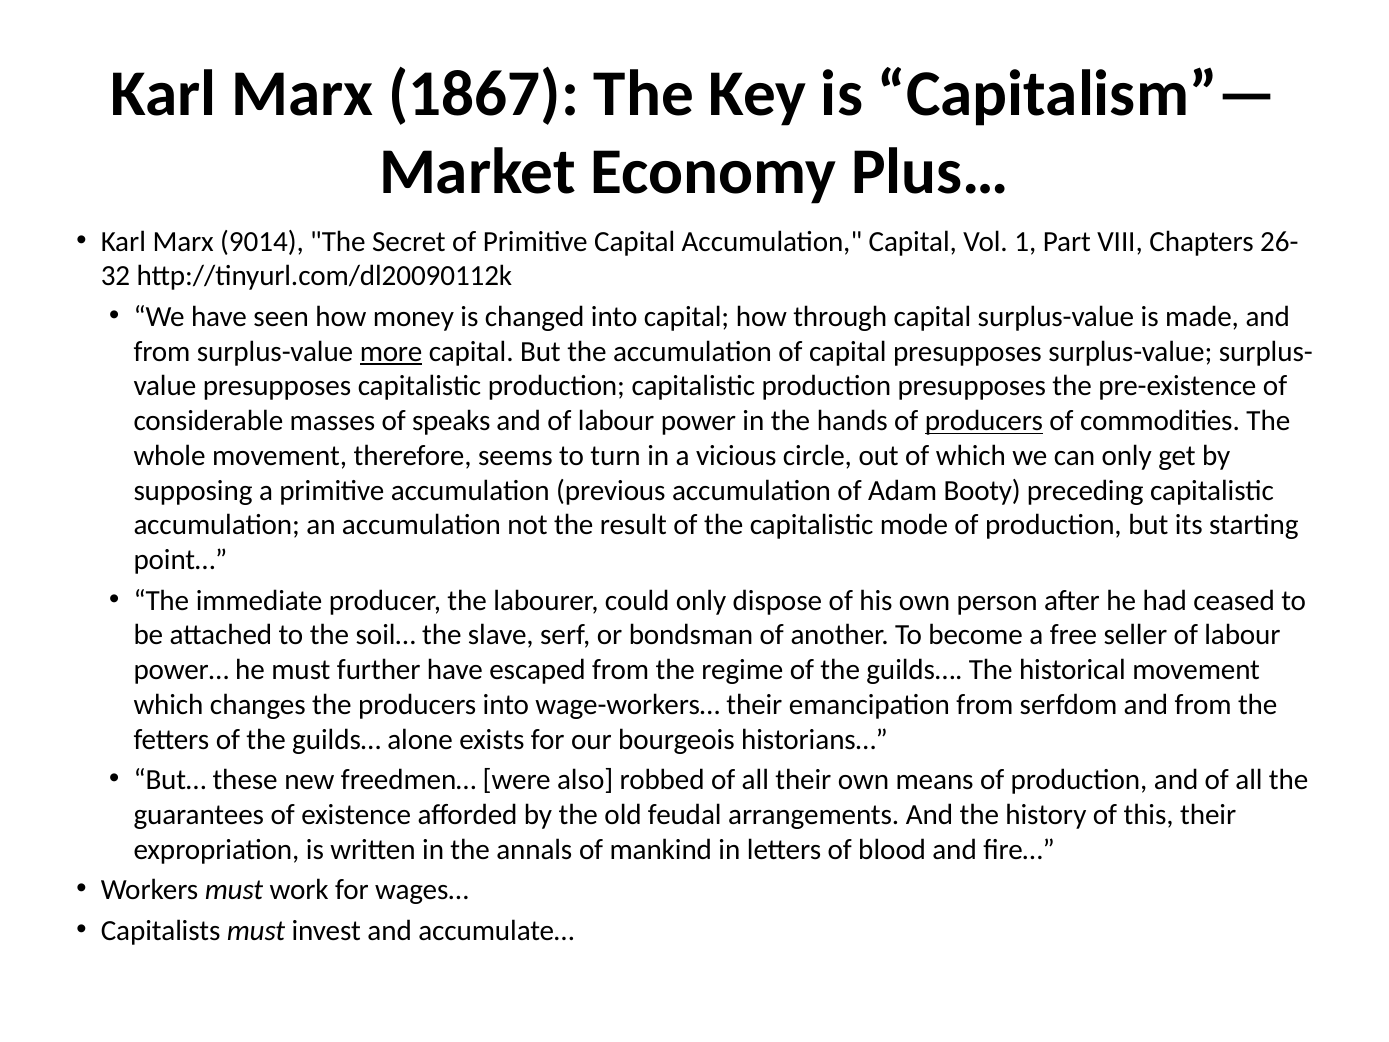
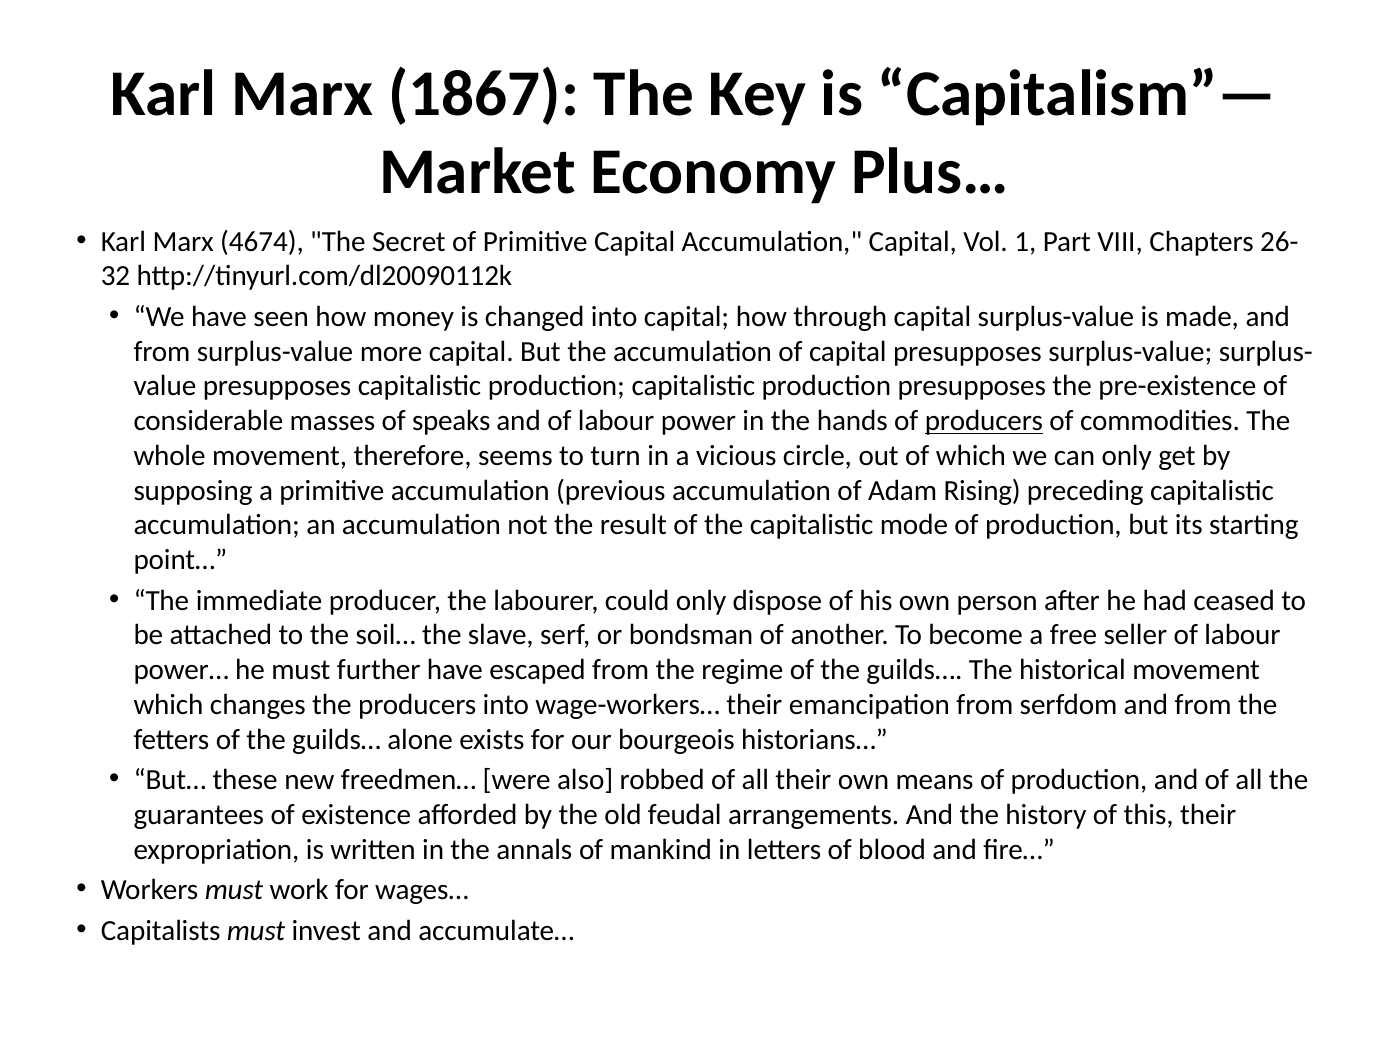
9014: 9014 -> 4674
more underline: present -> none
Booty: Booty -> Rising
